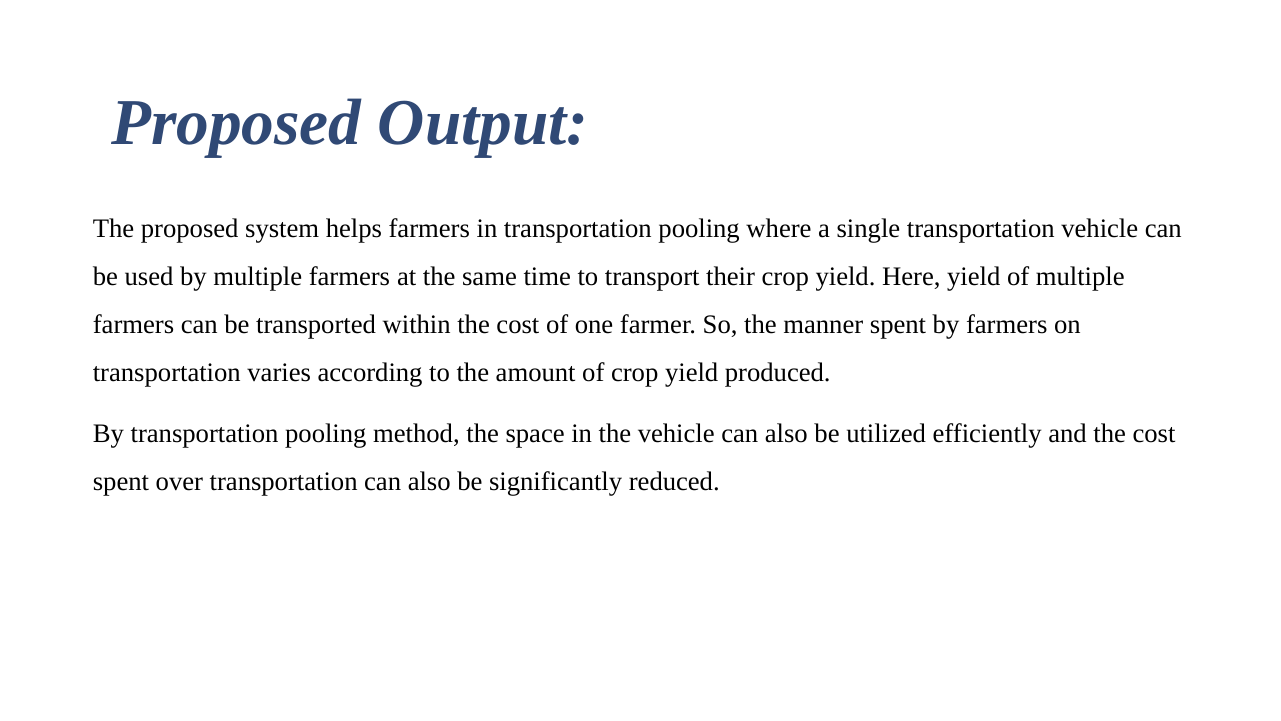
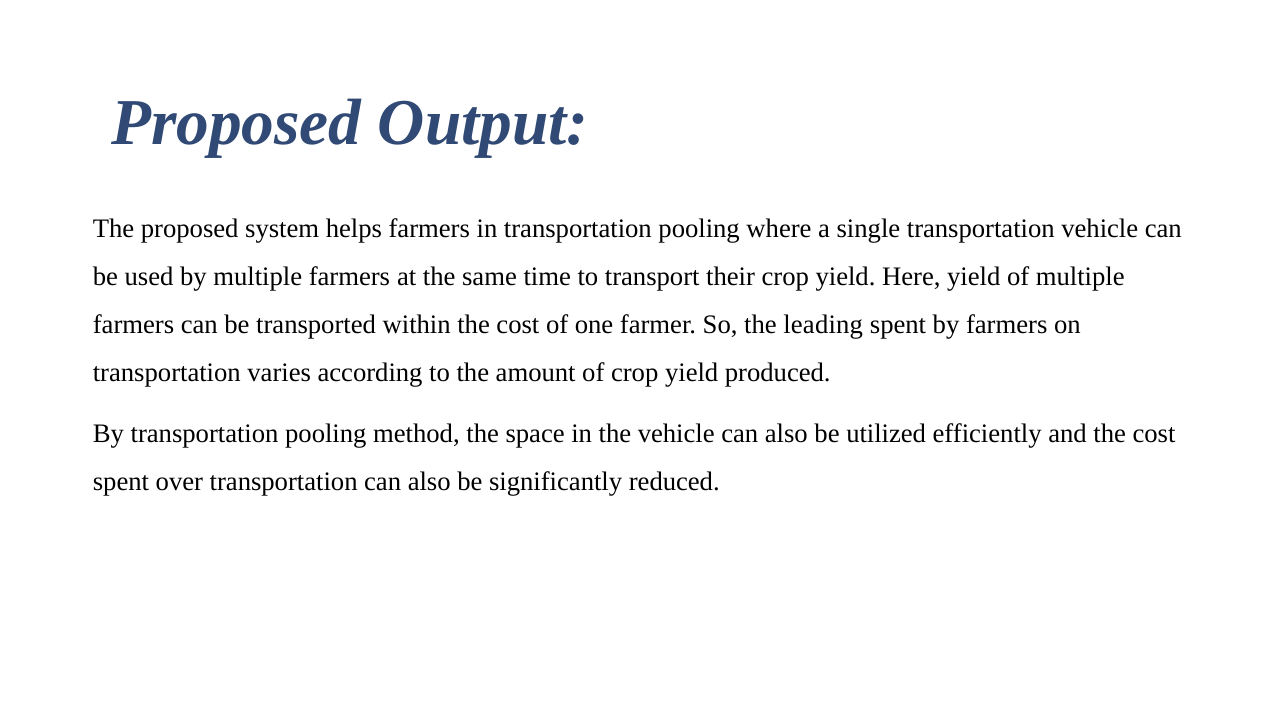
manner: manner -> leading
